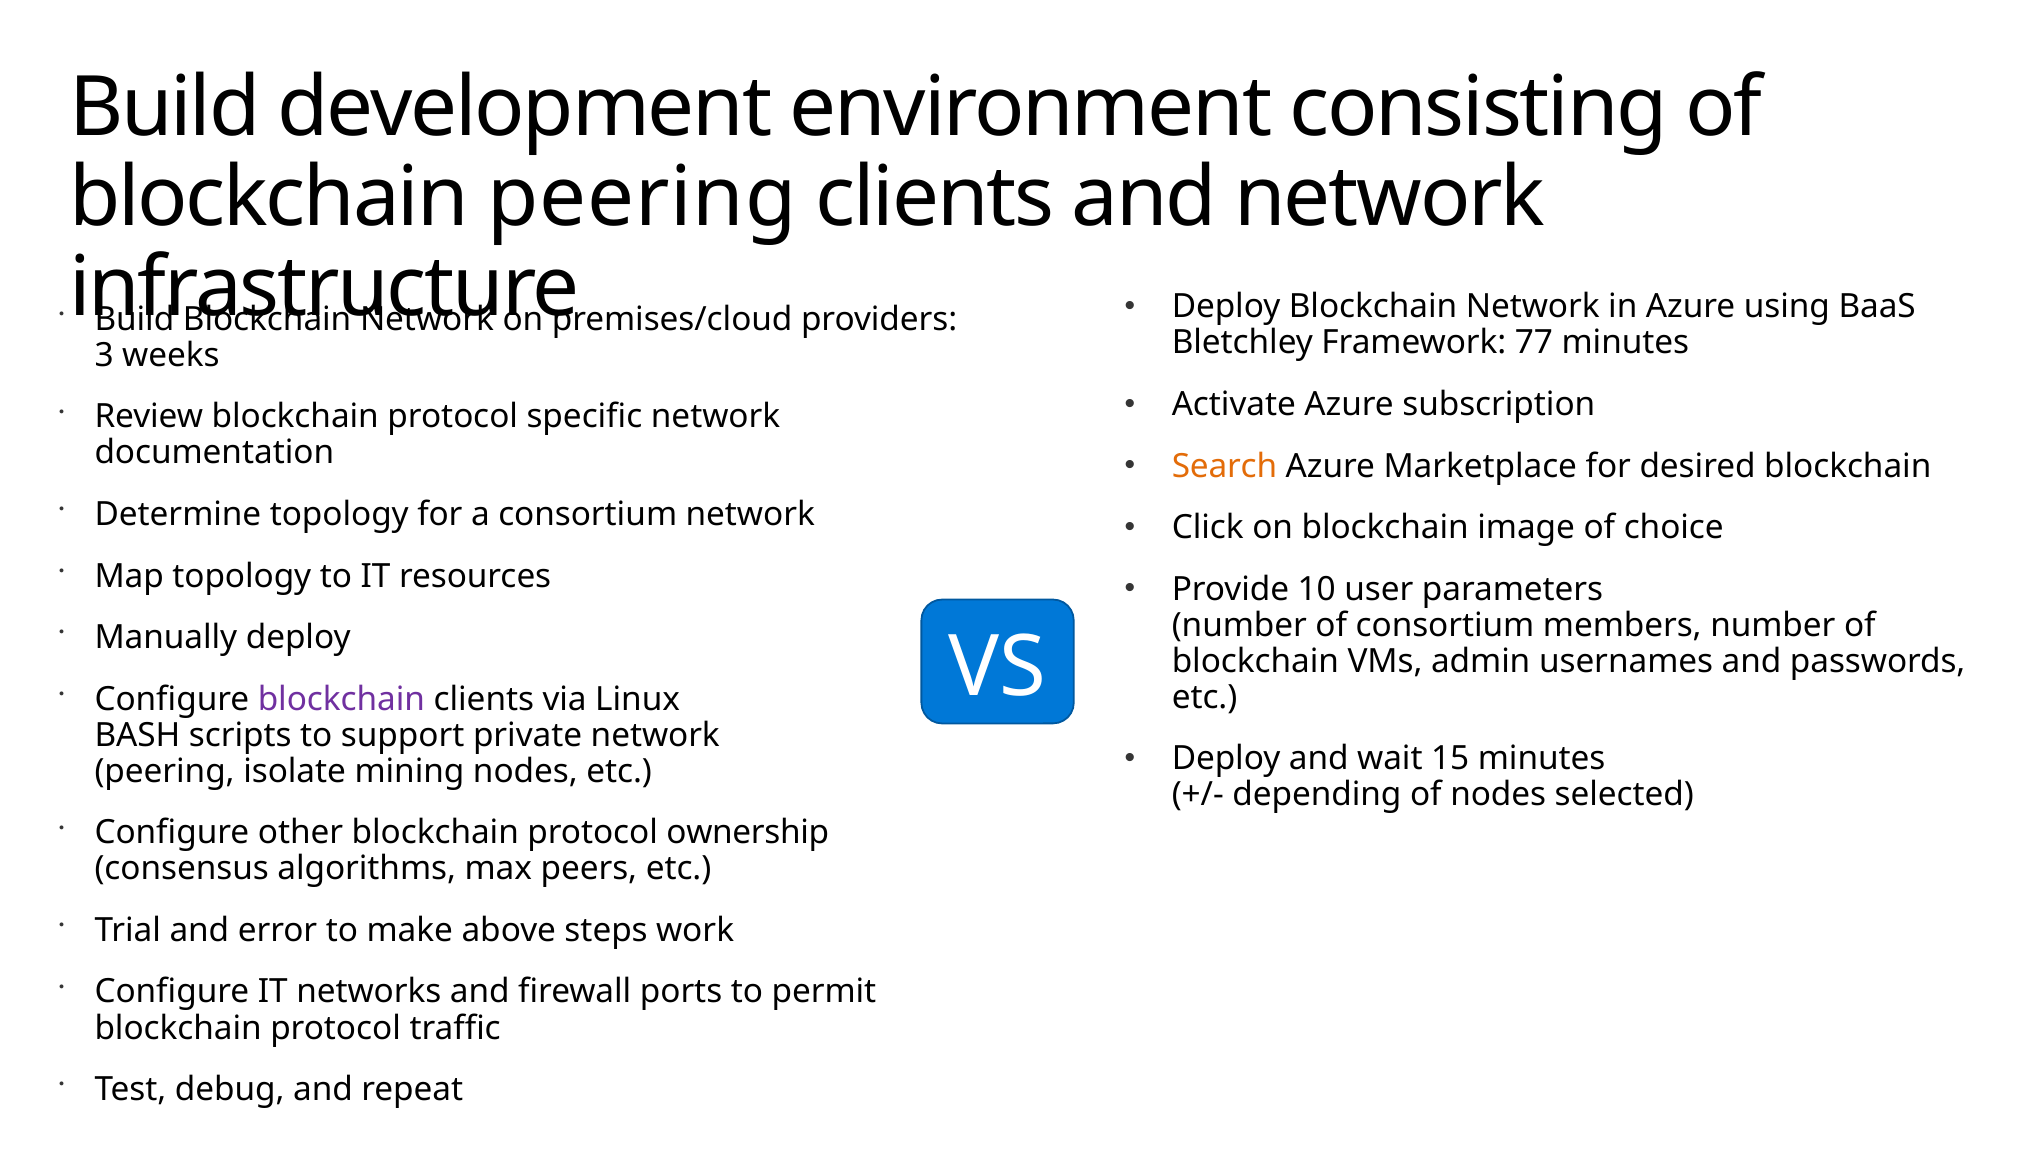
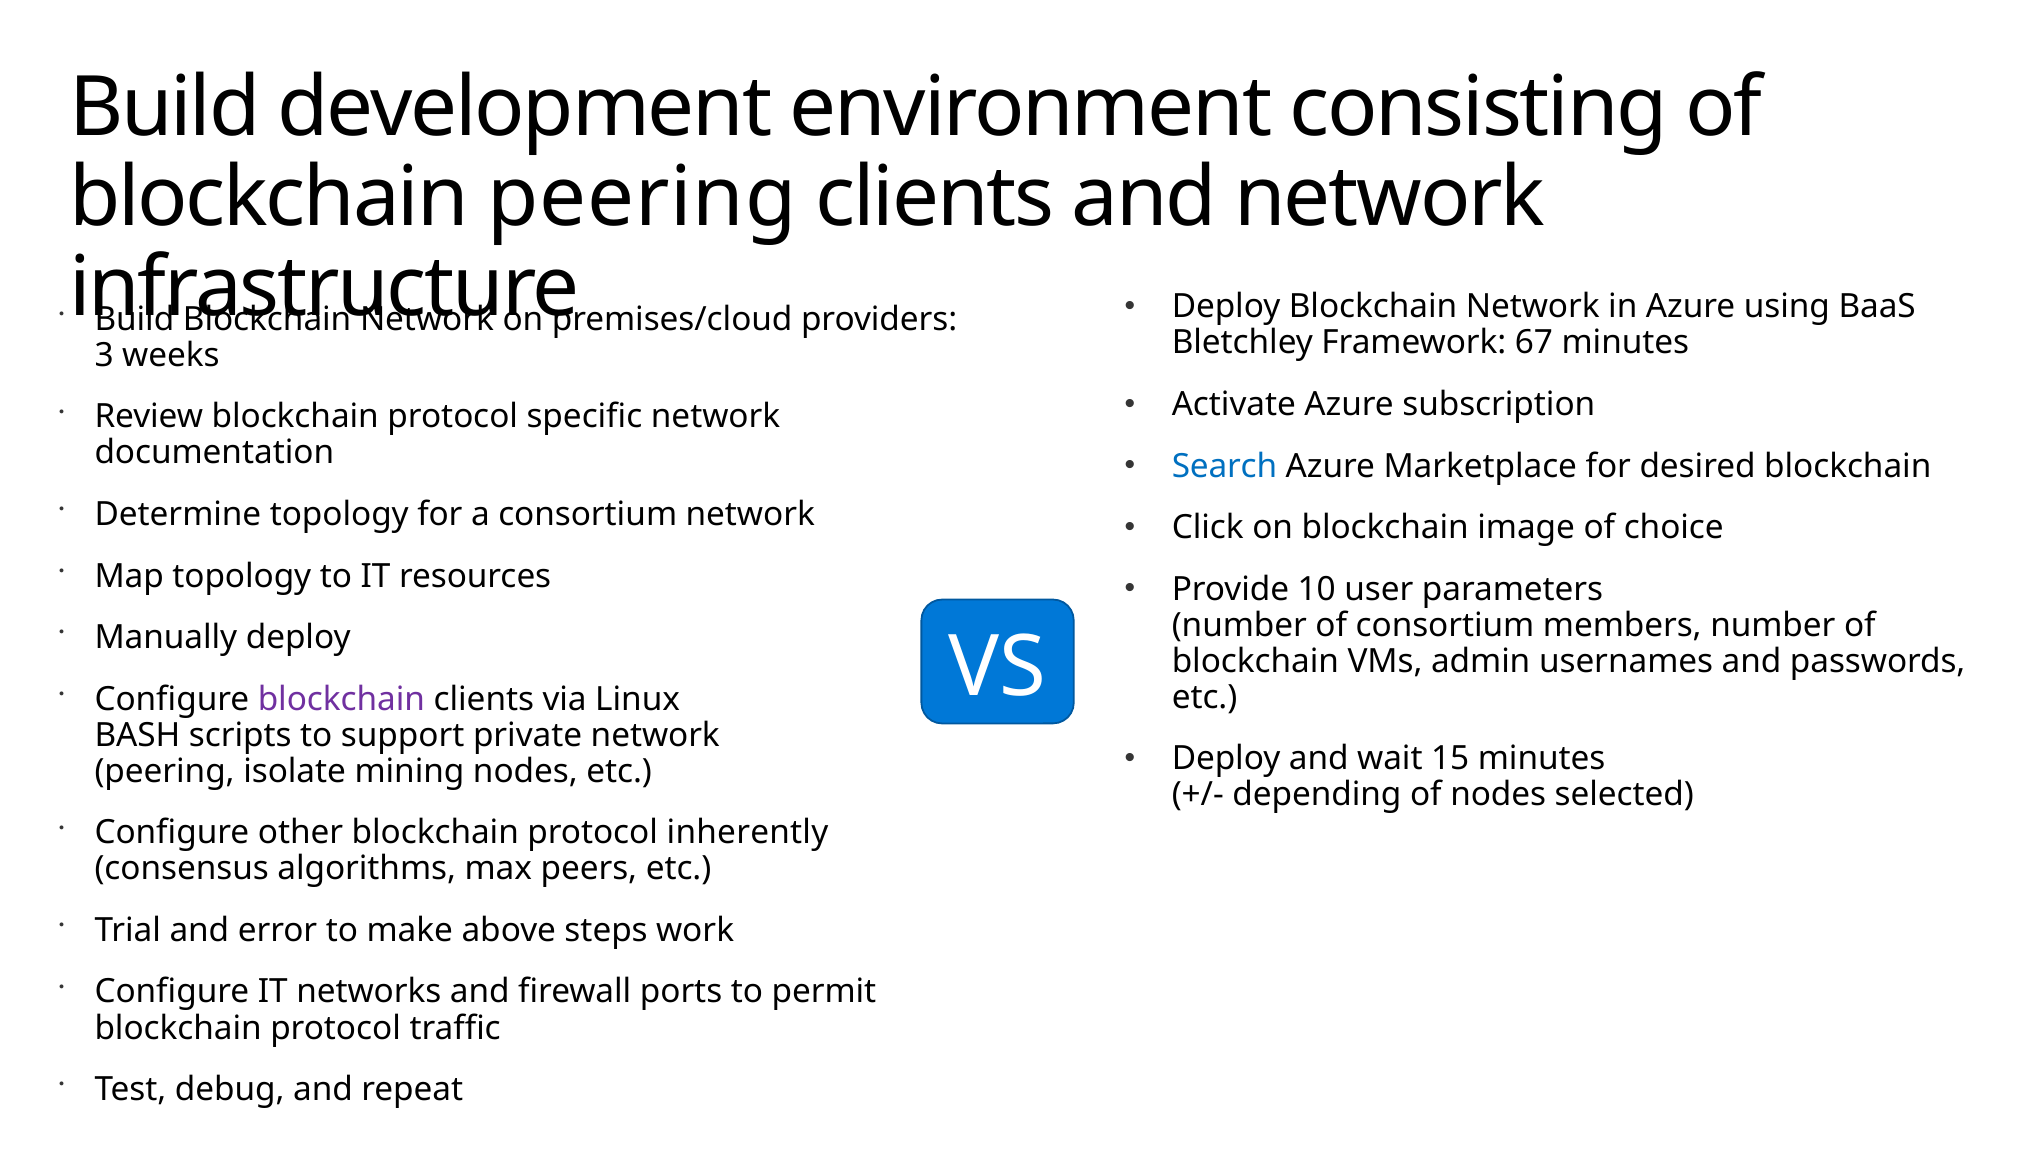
77: 77 -> 67
Search colour: orange -> blue
ownership: ownership -> inherently
